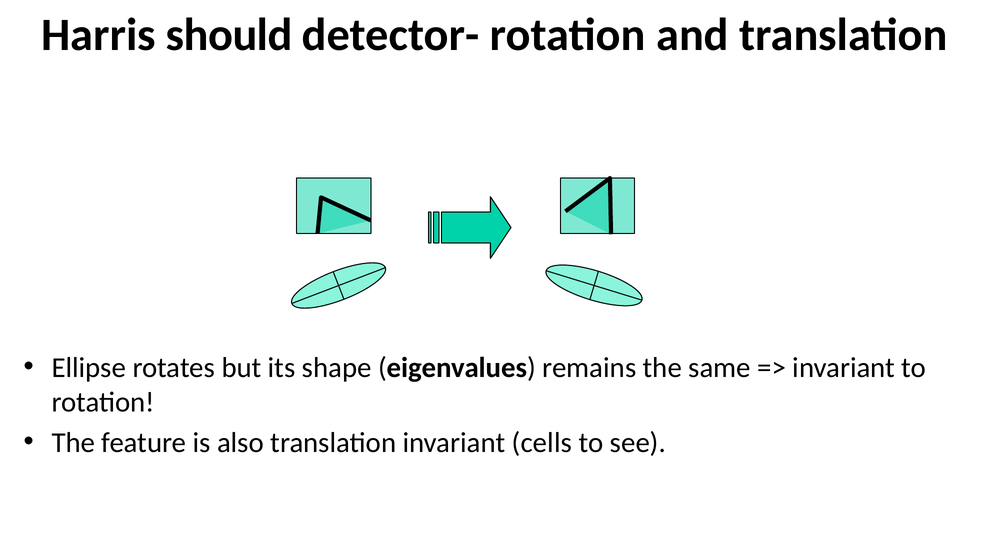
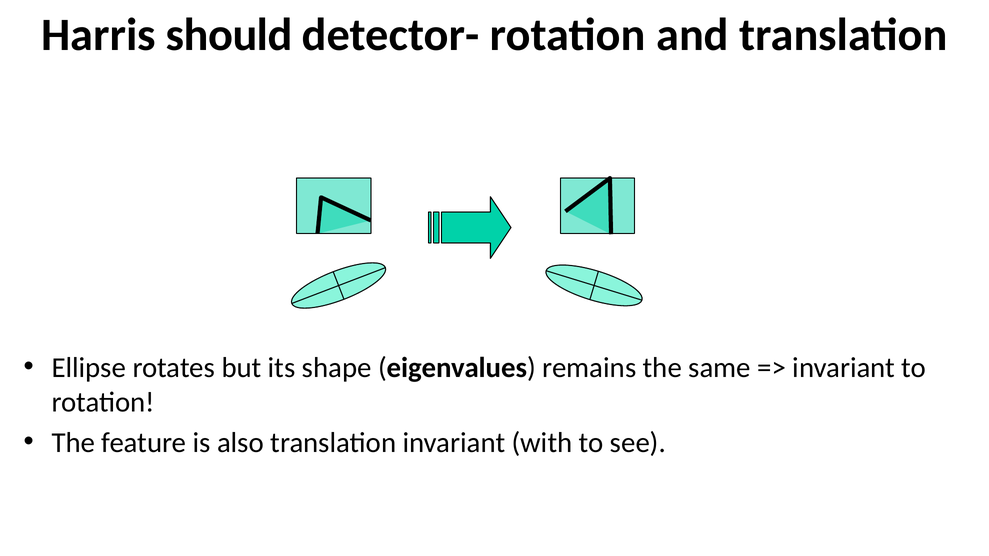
cells: cells -> with
